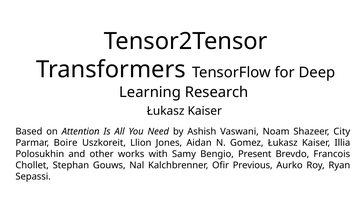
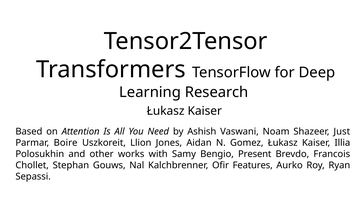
City: City -> Just
Previous: Previous -> Features
